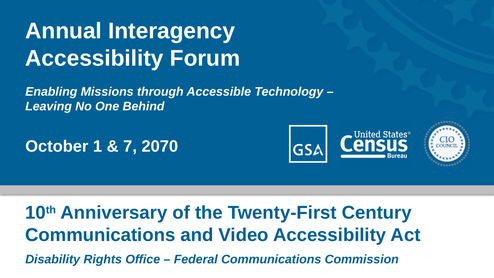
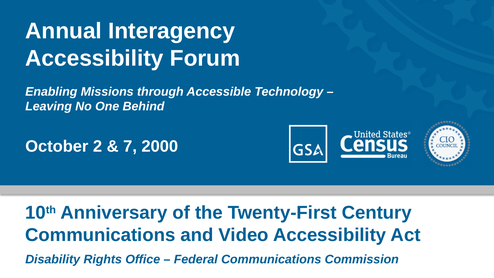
1: 1 -> 2
2070: 2070 -> 2000
